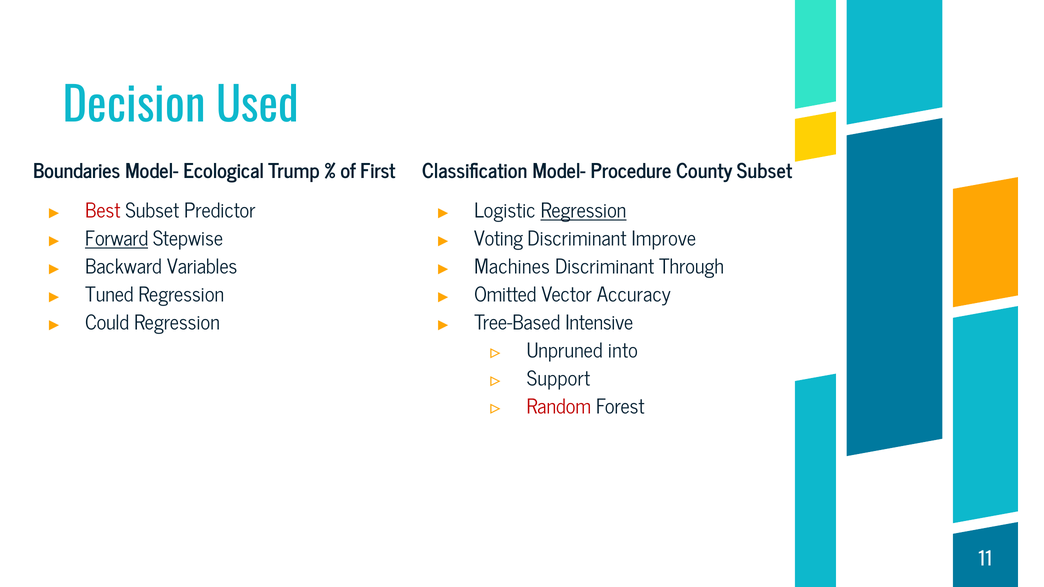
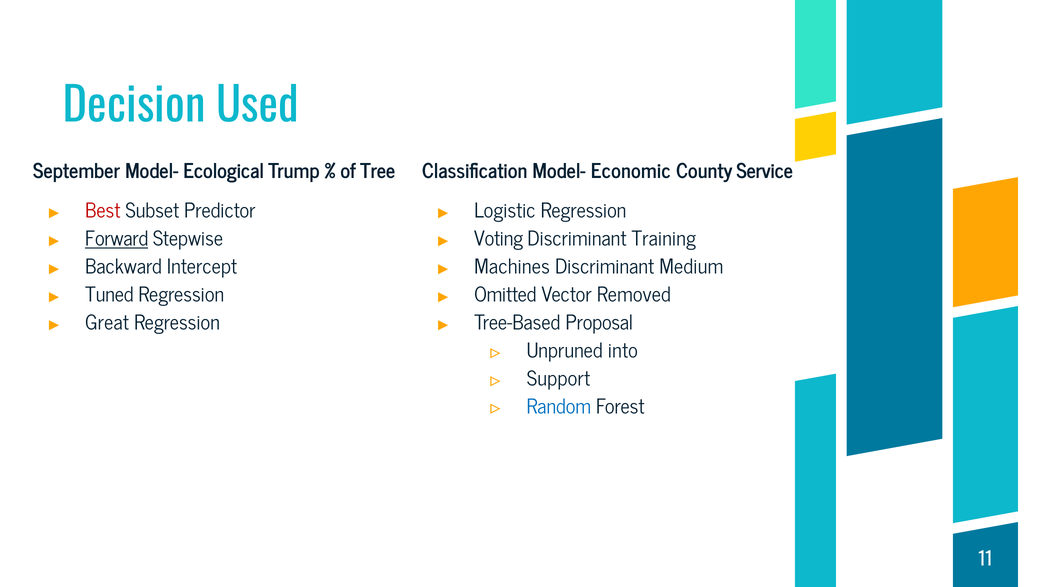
Boundaries: Boundaries -> September
First: First -> Tree
Procedure: Procedure -> Economic
County Subset: Subset -> Service
Regression at (584, 211) underline: present -> none
Improve: Improve -> Training
Variables: Variables -> Intercept
Through: Through -> Medium
Accuracy: Accuracy -> Removed
Could: Could -> Great
Intensive: Intensive -> Proposal
Random colour: red -> blue
